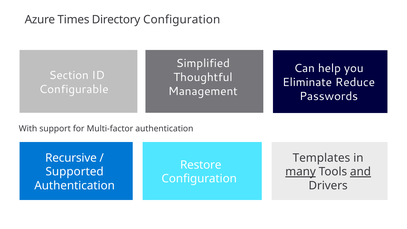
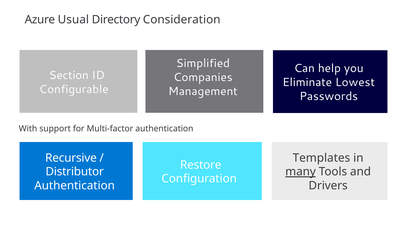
Times: Times -> Usual
Directory Configuration: Configuration -> Consideration
Thoughtful: Thoughtful -> Companies
Reduce: Reduce -> Lowest
Supported: Supported -> Distributor
and underline: present -> none
